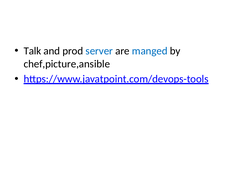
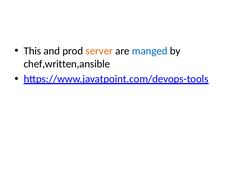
Talk: Talk -> This
server colour: blue -> orange
chef,picture,ansible: chef,picture,ansible -> chef,written,ansible
